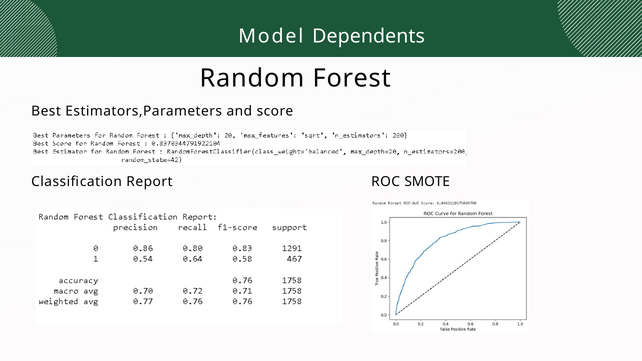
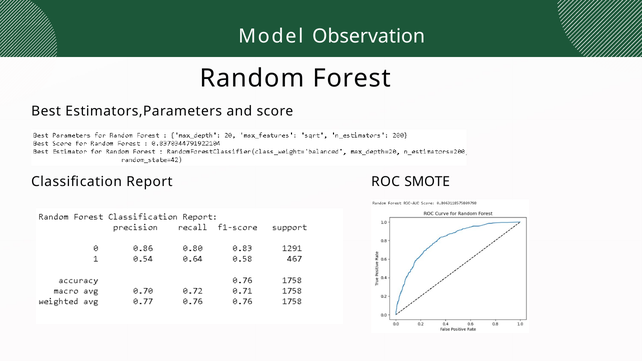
Dependents: Dependents -> Observation
